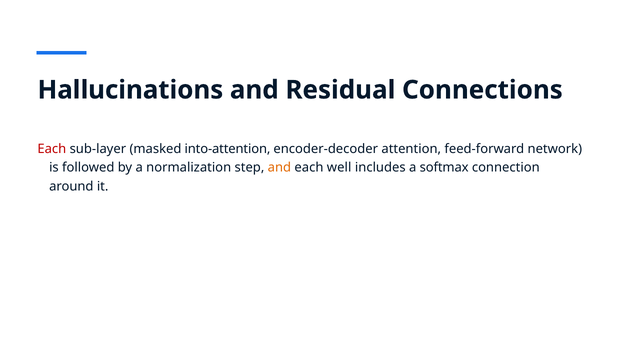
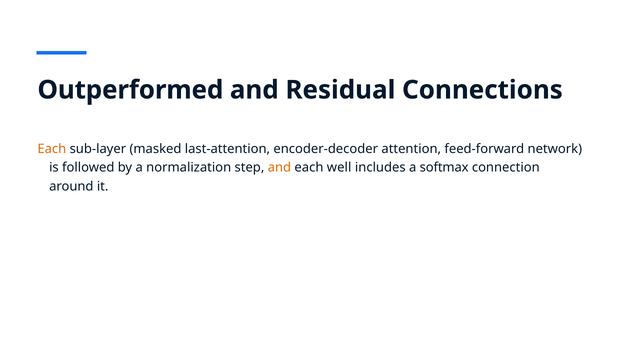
Hallucinations: Hallucinations -> Outperformed
Each at (52, 149) colour: red -> orange
into-attention: into-attention -> last-attention
